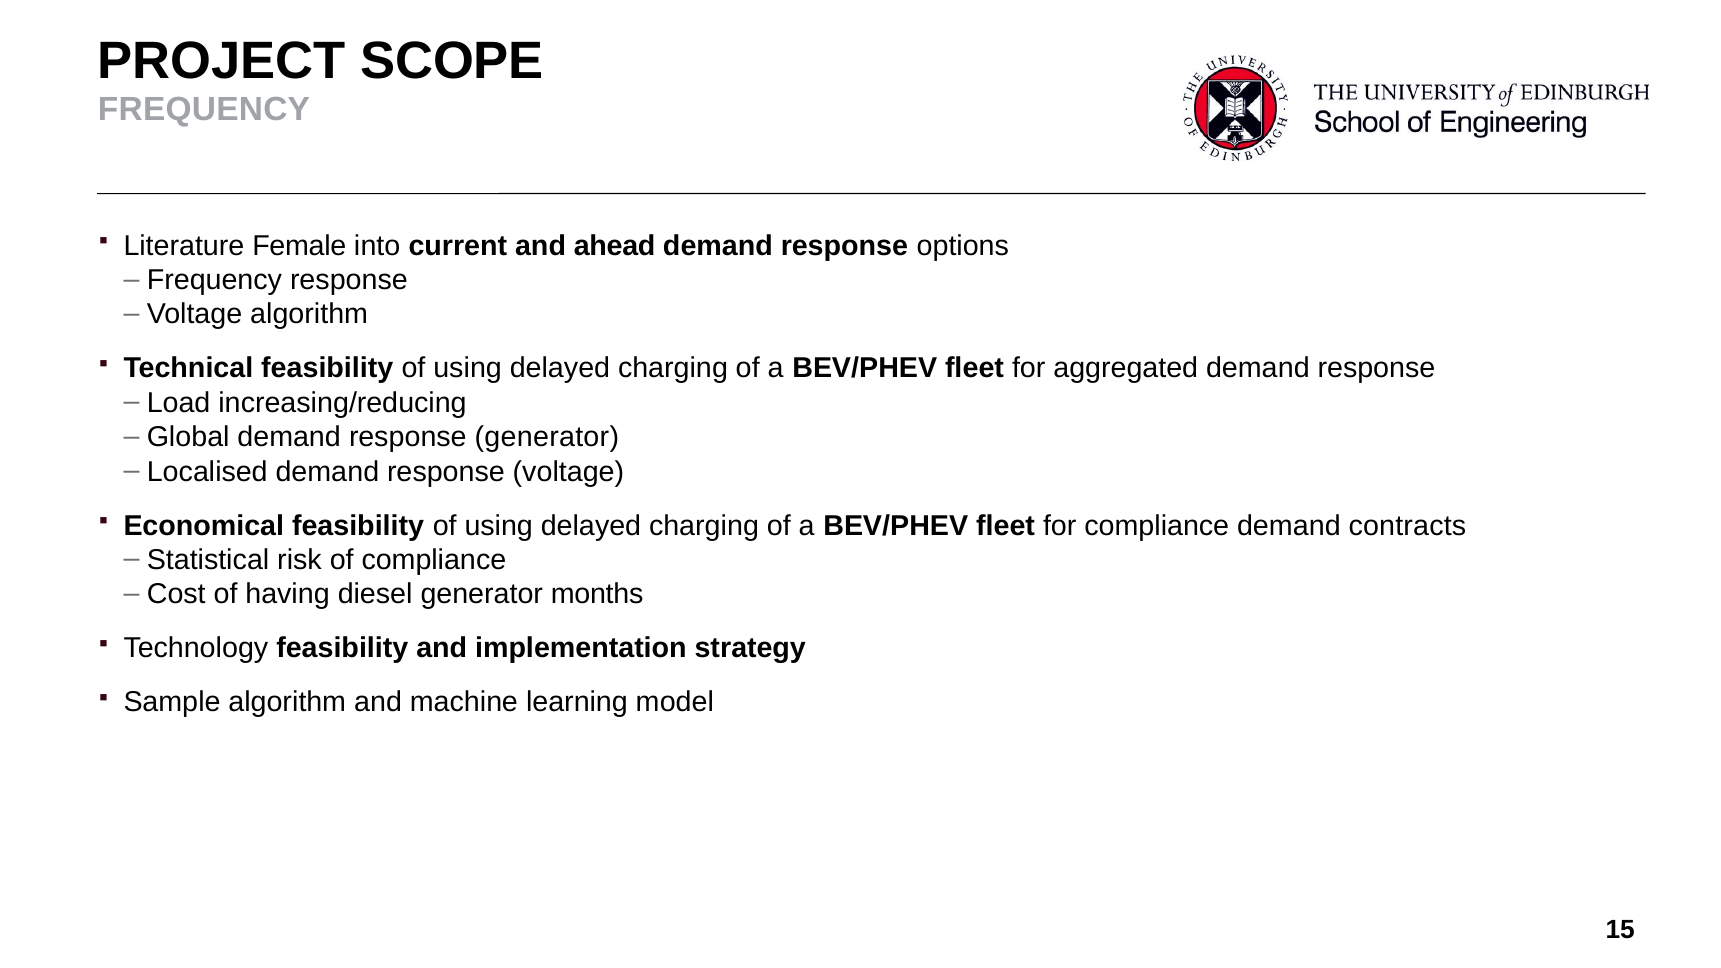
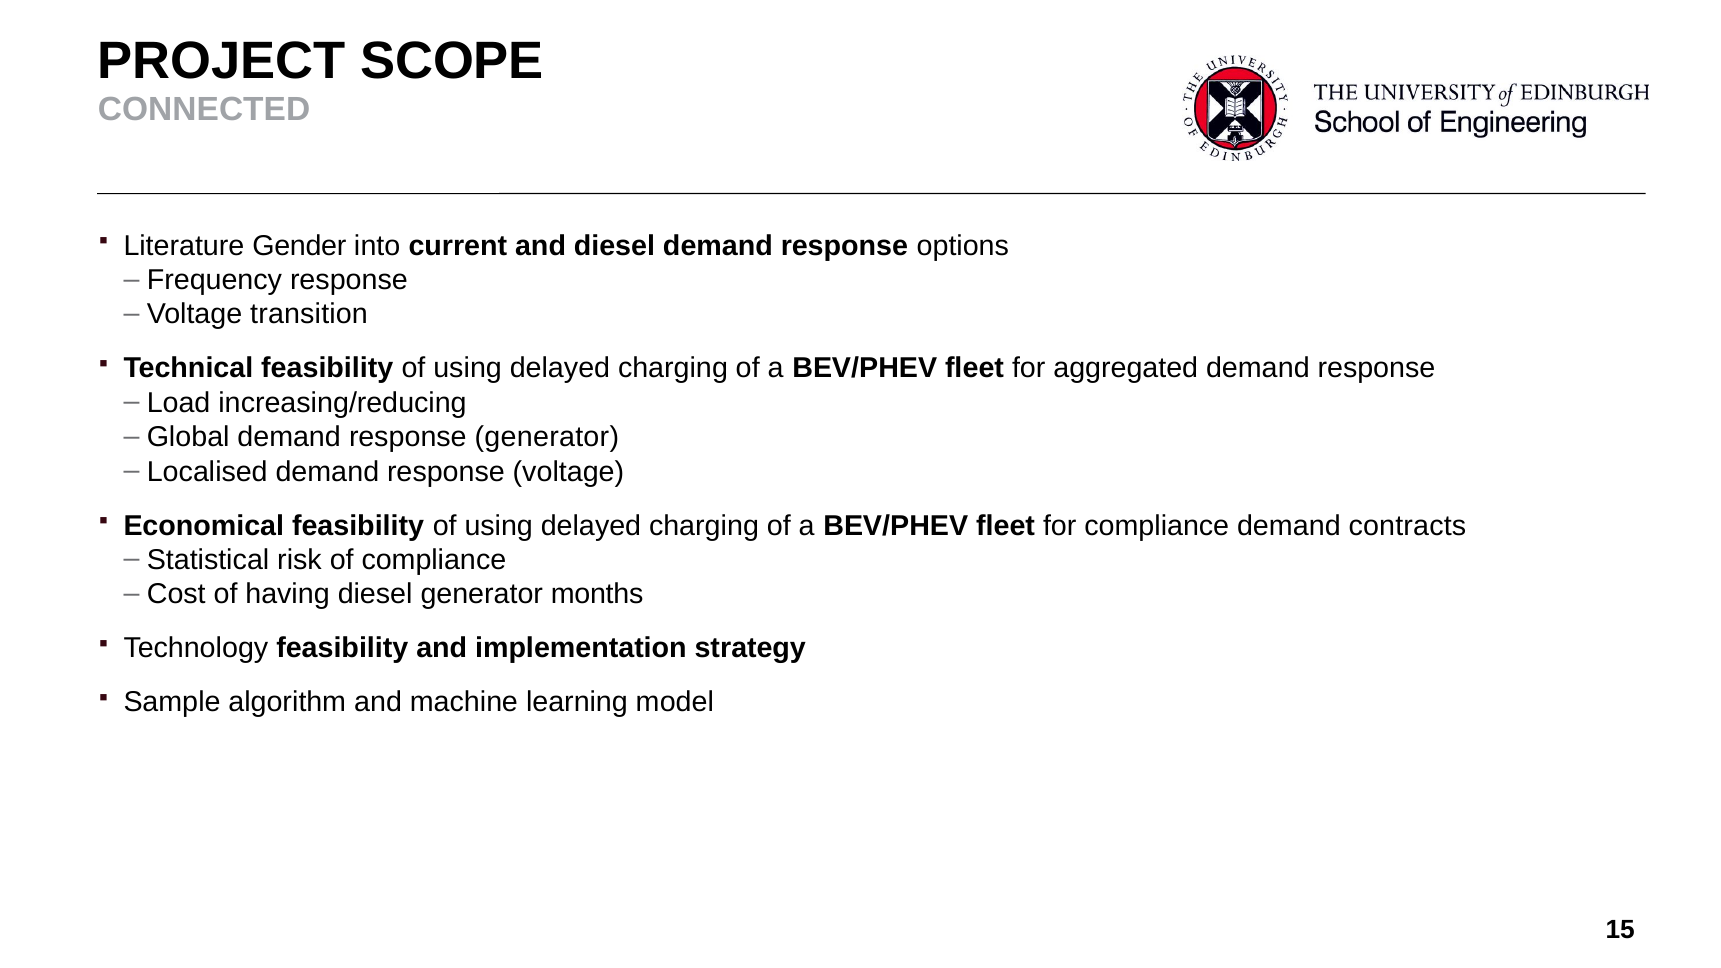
FREQUENCY at (204, 110): FREQUENCY -> CONNECTED
Female: Female -> Gender
and ahead: ahead -> diesel
Voltage algorithm: algorithm -> transition
